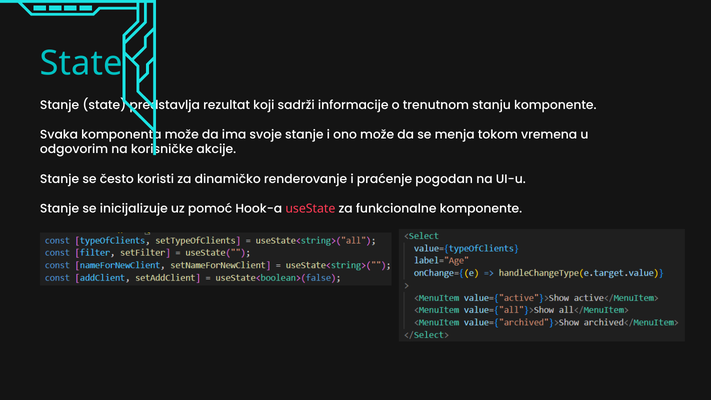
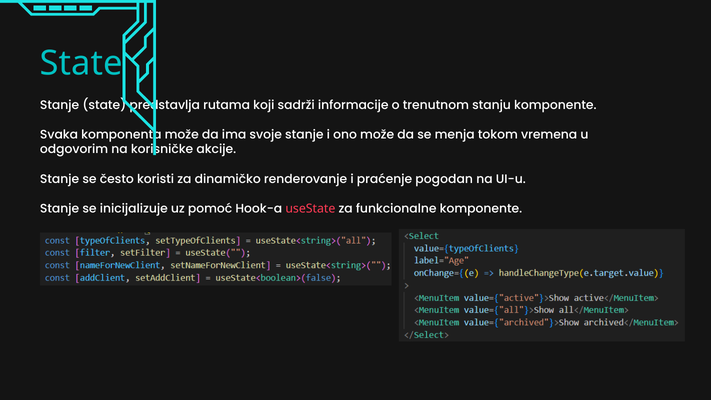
rezultat: rezultat -> rutama
